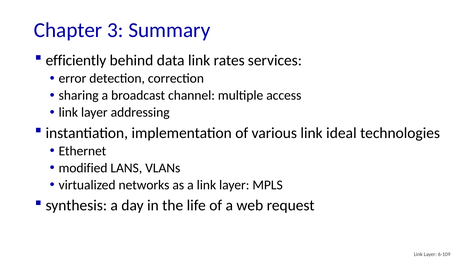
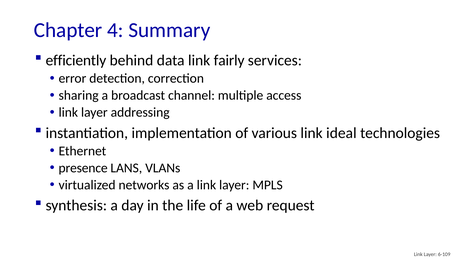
3: 3 -> 4
rates: rates -> fairly
modified: modified -> presence
